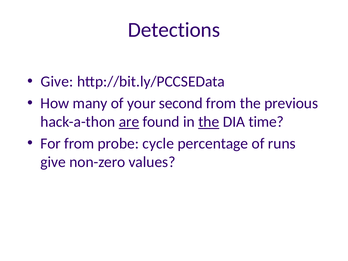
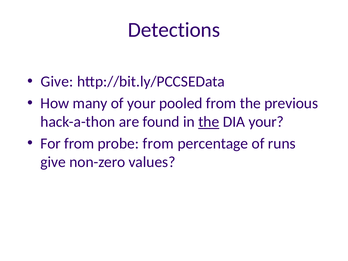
second: second -> pooled
are underline: present -> none
DIA time: time -> your
probe cycle: cycle -> from
